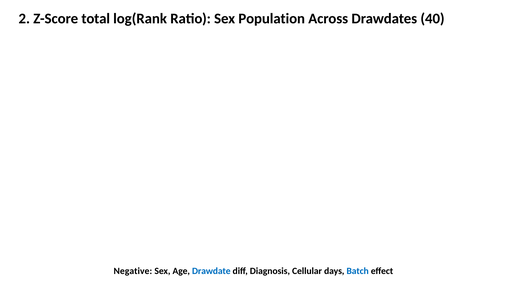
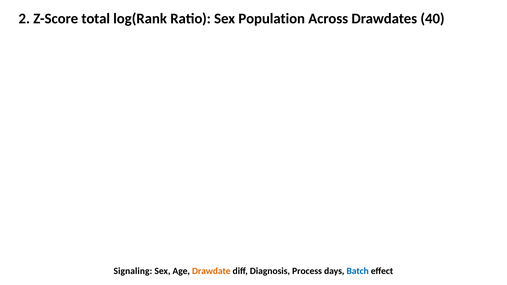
Negative: Negative -> Signaling
Drawdate colour: blue -> orange
Cellular: Cellular -> Process
